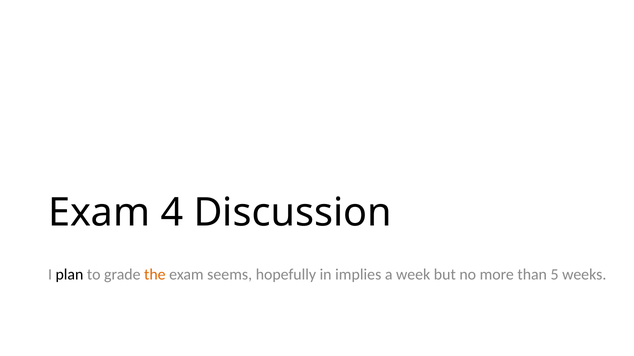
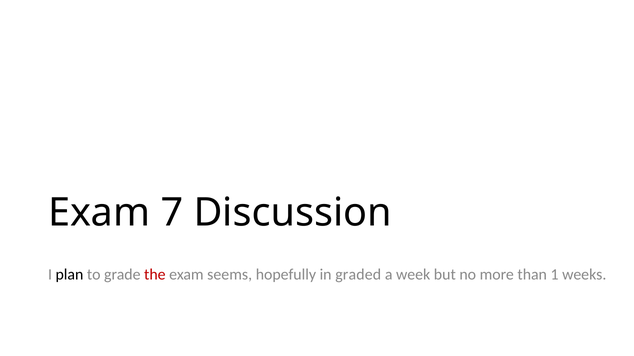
4: 4 -> 7
the colour: orange -> red
implies: implies -> graded
5: 5 -> 1
